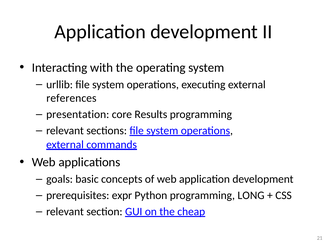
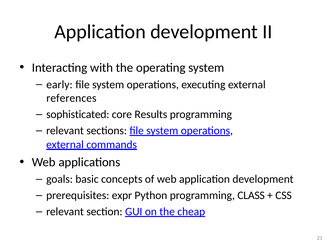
urllib: urllib -> early
presentation: presentation -> sophisticated
LONG: LONG -> CLASS
